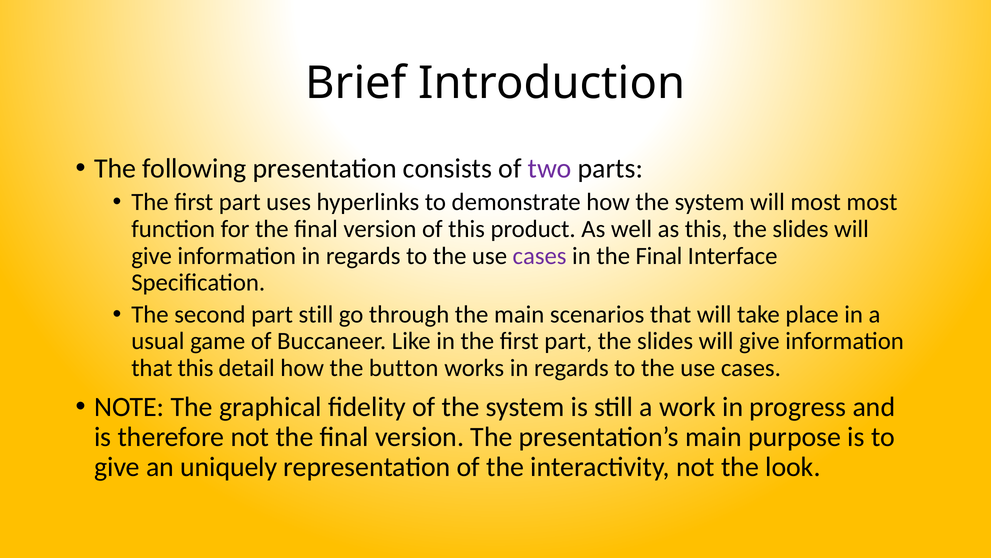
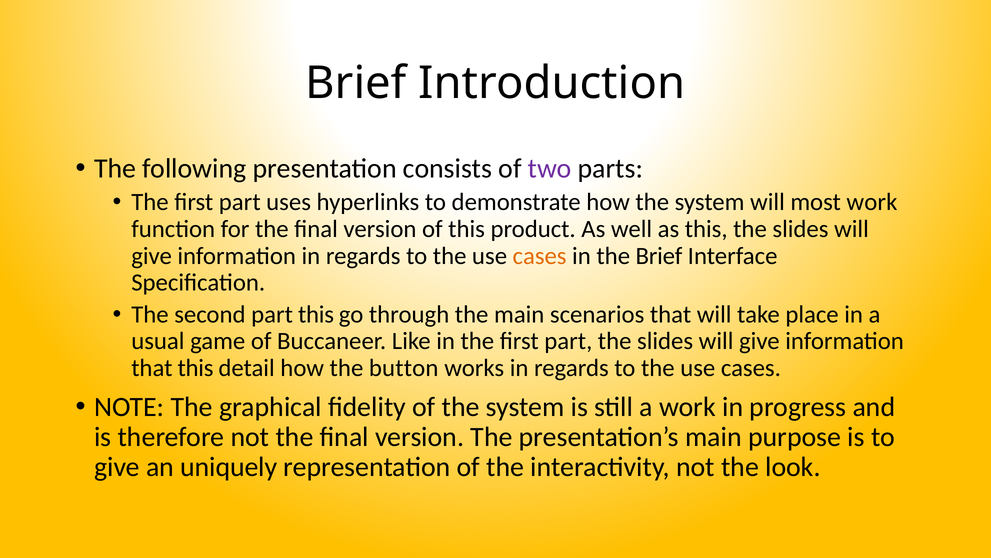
most most: most -> work
cases at (540, 256) colour: purple -> orange
in the Final: Final -> Brief
part still: still -> this
